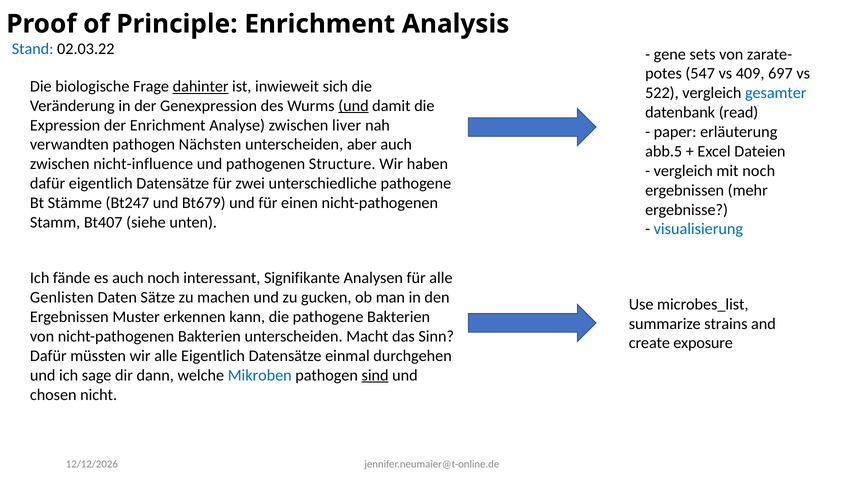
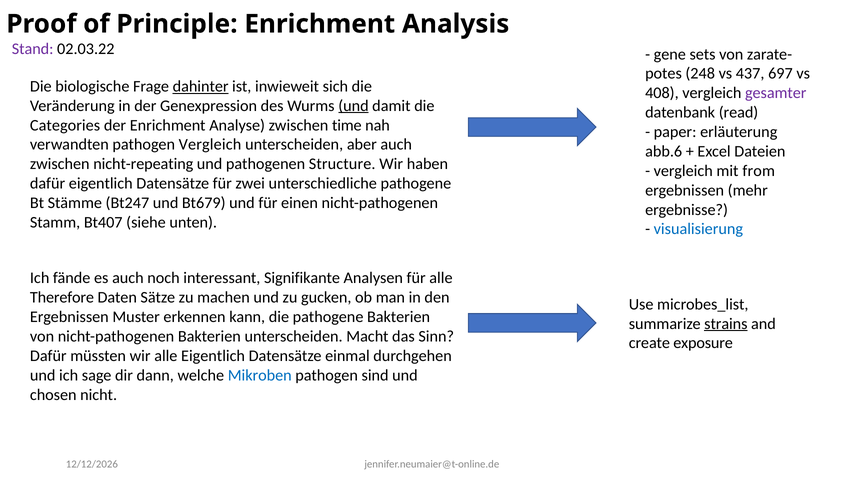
Stand colour: blue -> purple
547: 547 -> 248
409: 409 -> 437
522: 522 -> 408
gesamter colour: blue -> purple
Expression: Expression -> Categories
liver: liver -> time
pathogen Nächsten: Nächsten -> Vergleich
abb.5: abb.5 -> abb.6
nicht-influence: nicht-influence -> nicht-repeating
mit noch: noch -> from
Genlisten: Genlisten -> Therefore
strains underline: none -> present
sind underline: present -> none
